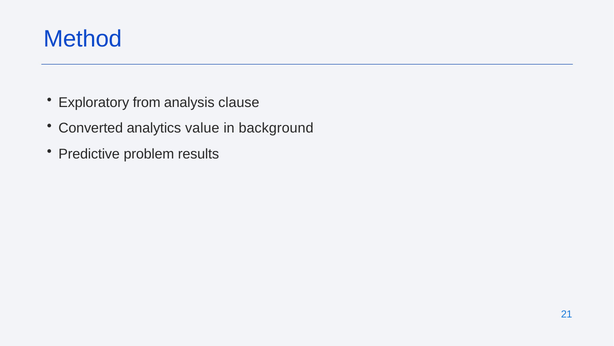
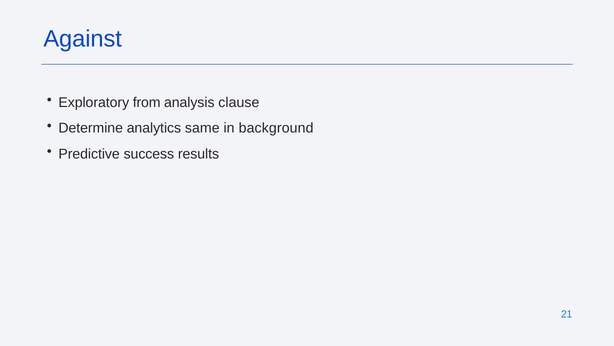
Method: Method -> Against
Converted: Converted -> Determine
value: value -> same
problem: problem -> success
